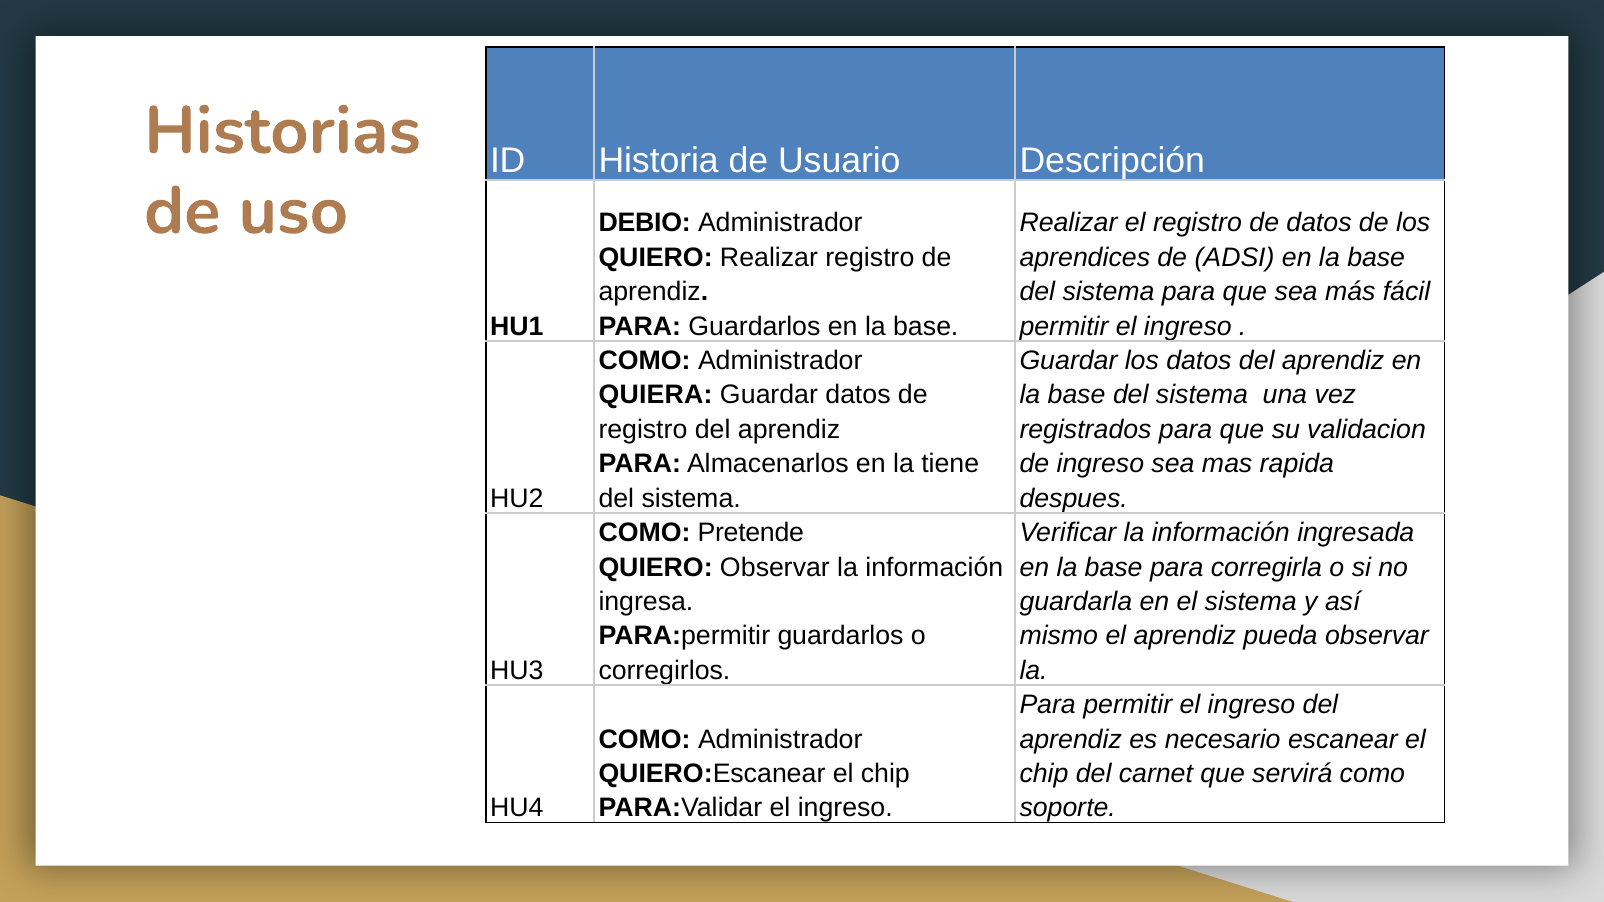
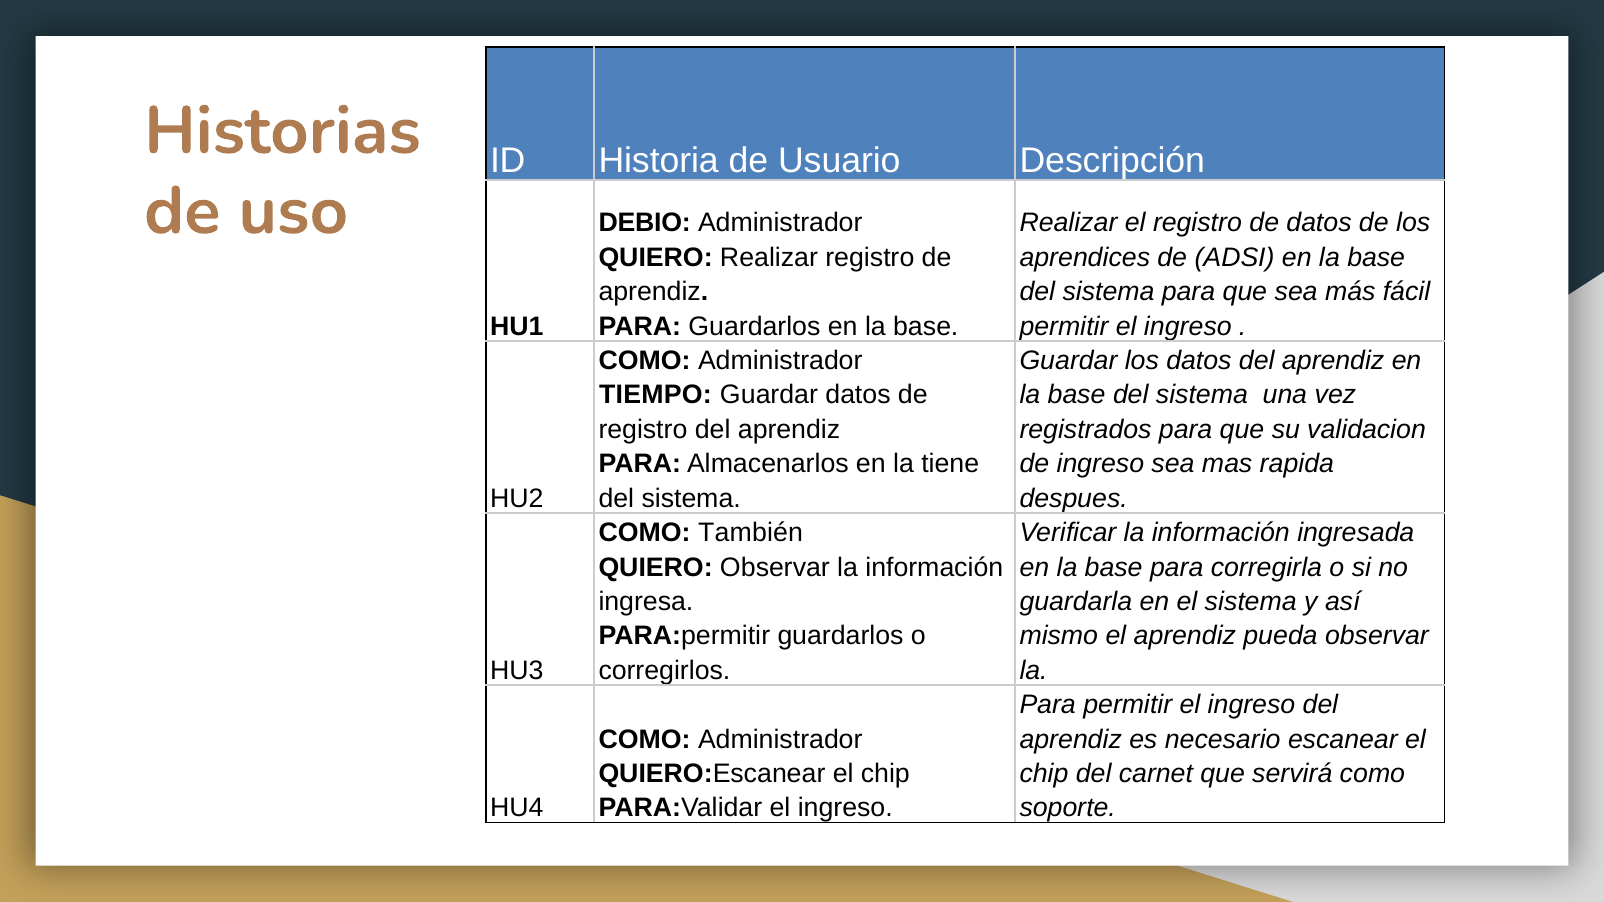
QUIERA: QUIERA -> TIEMPO
Pretende: Pretende -> También
